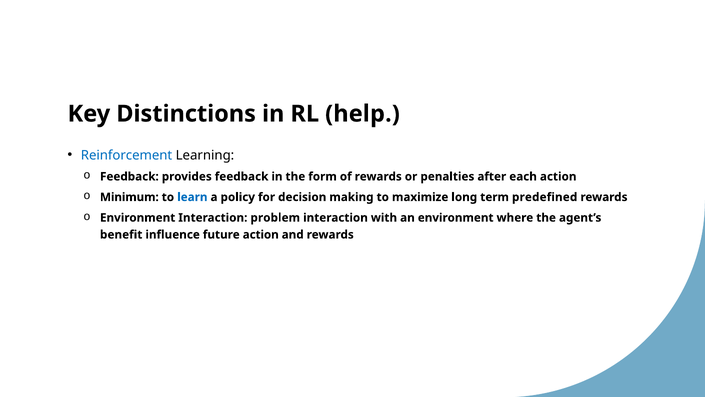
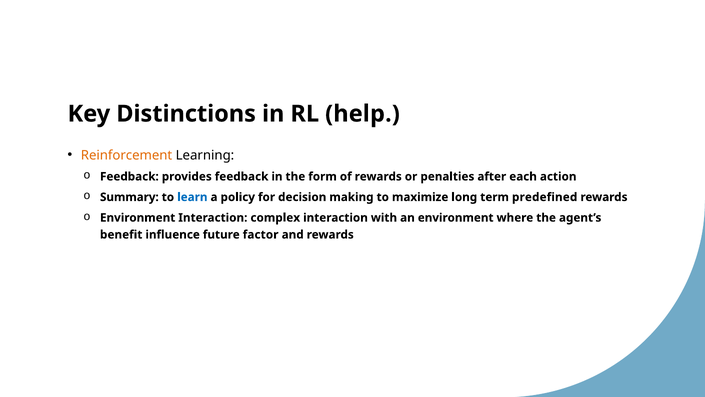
Reinforcement colour: blue -> orange
Minimum: Minimum -> Summary
problem: problem -> complex
future action: action -> factor
